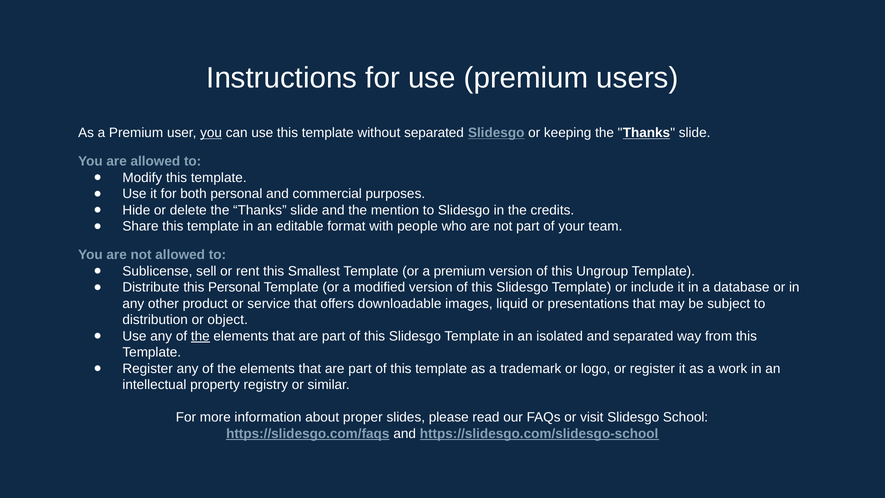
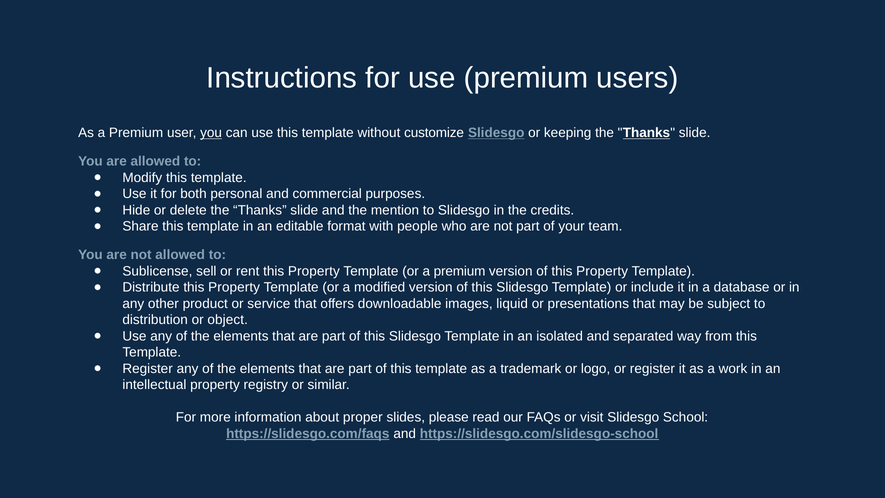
without separated: separated -> customize
rent this Smallest: Smallest -> Property
of this Ungroup: Ungroup -> Property
Distribute this Personal: Personal -> Property
the at (200, 336) underline: present -> none
